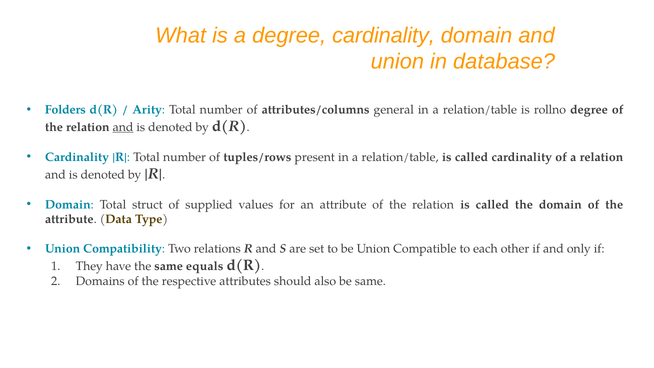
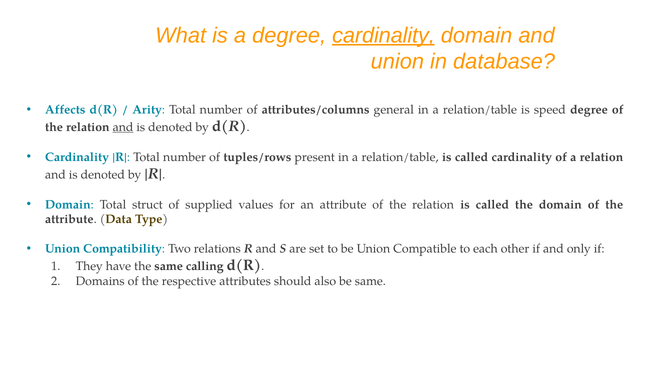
cardinality at (383, 35) underline: none -> present
Folders: Folders -> Affects
rollno: rollno -> speed
equals: equals -> calling
